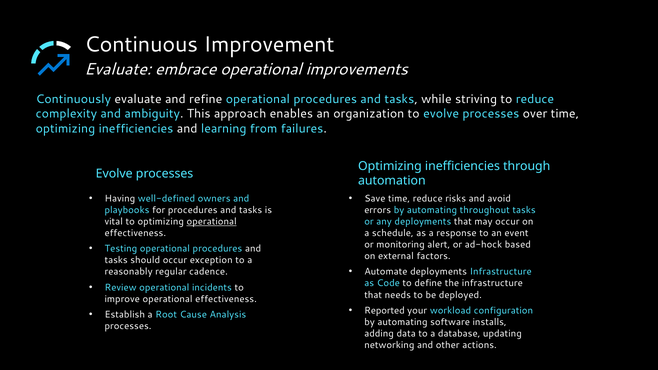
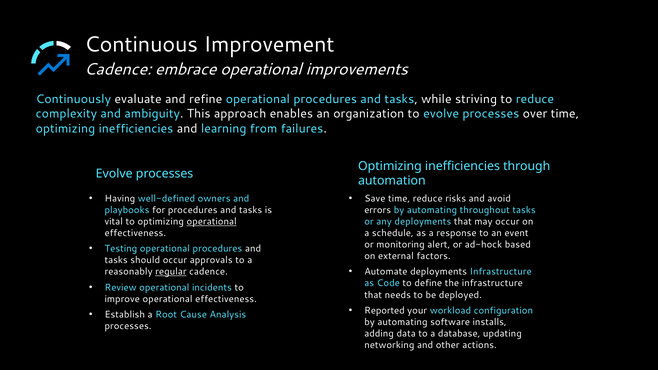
Evaluate at (118, 69): Evaluate -> Cadence
exception: exception -> approvals
regular underline: none -> present
